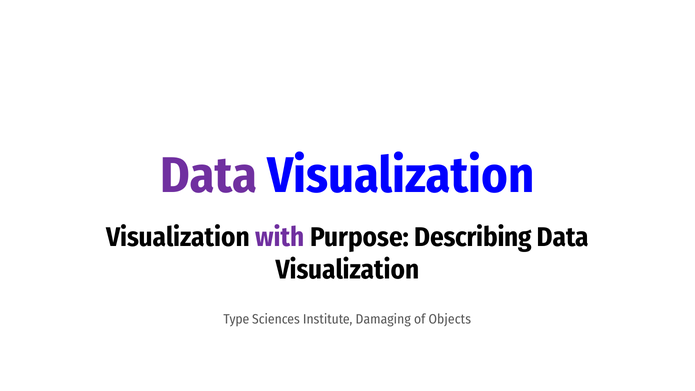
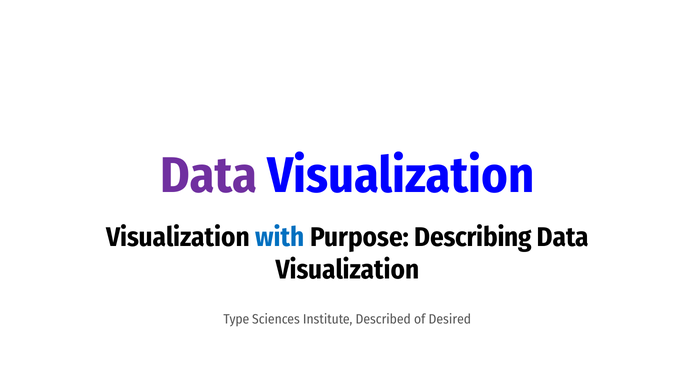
with colour: purple -> blue
Damaging: Damaging -> Described
Objects: Objects -> Desired
